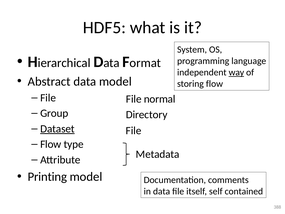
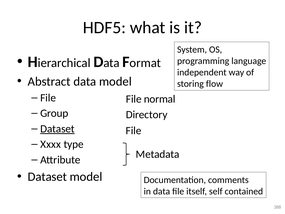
way underline: present -> none
Flow at (51, 144): Flow -> Xxxx
Printing at (47, 177): Printing -> Dataset
